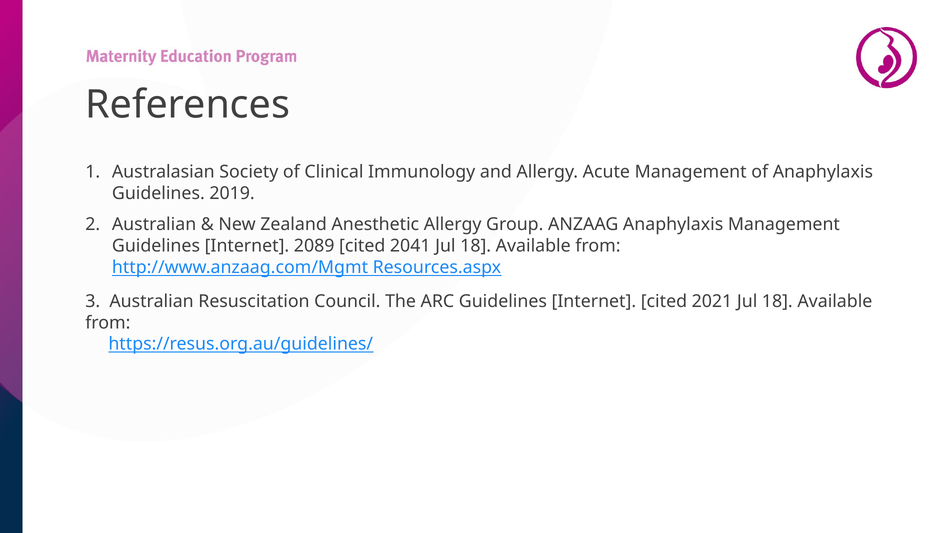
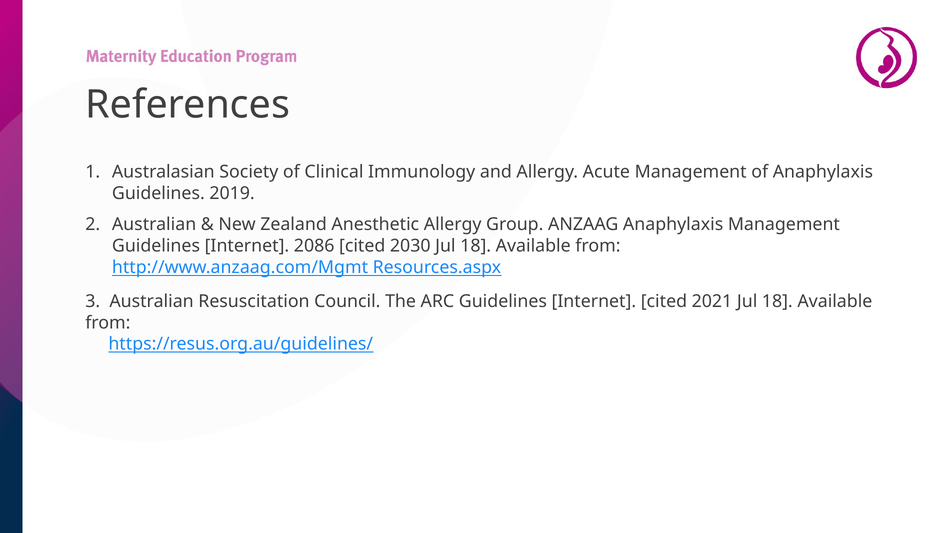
2089: 2089 -> 2086
2041: 2041 -> 2030
